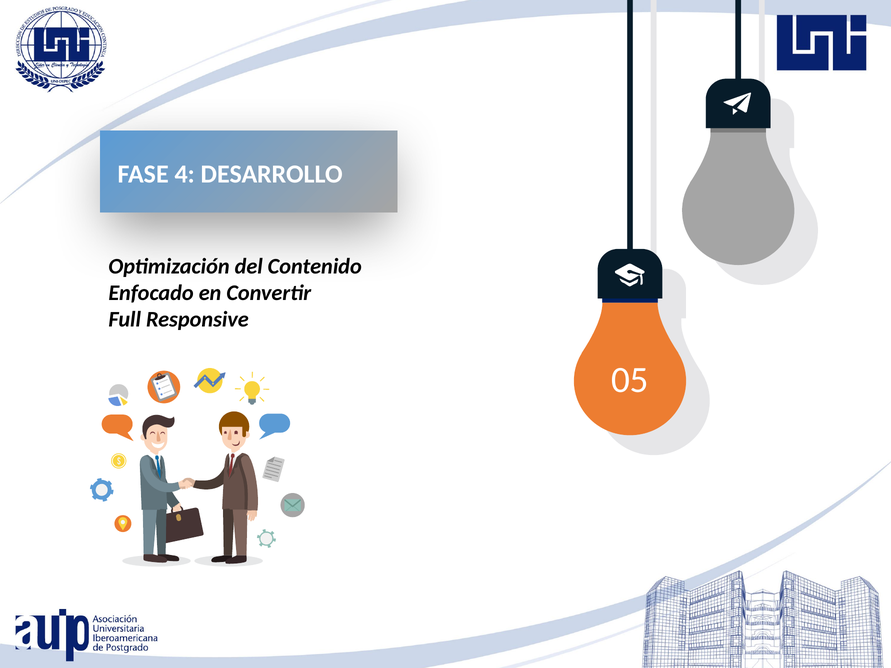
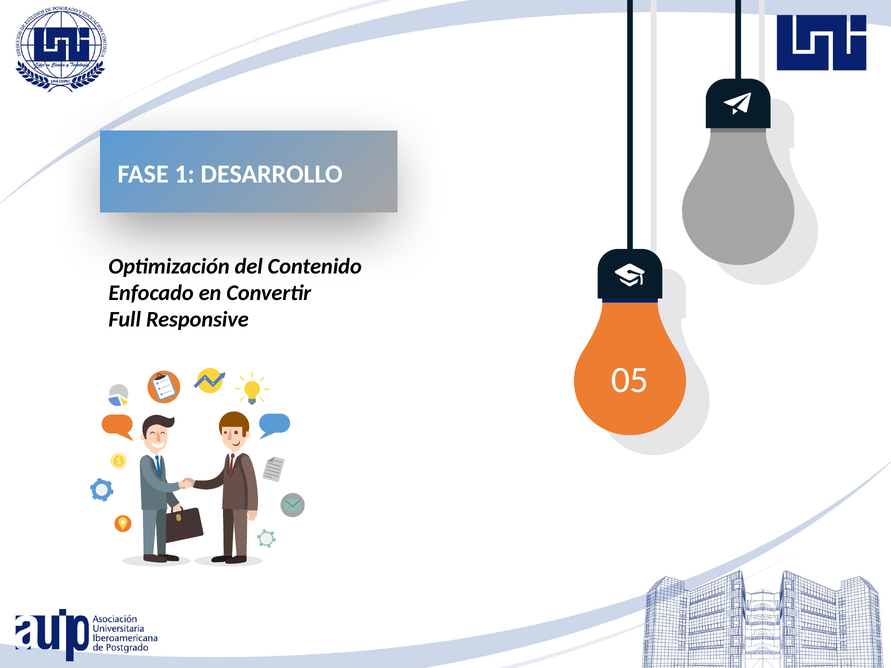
4: 4 -> 1
